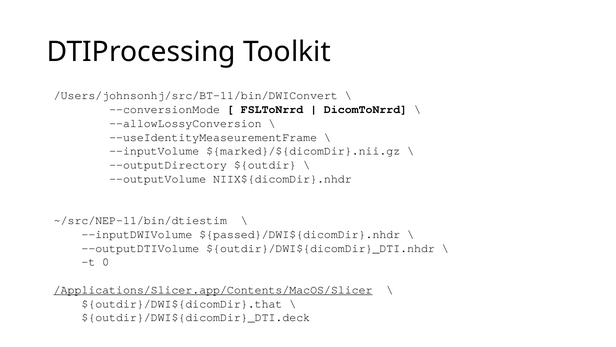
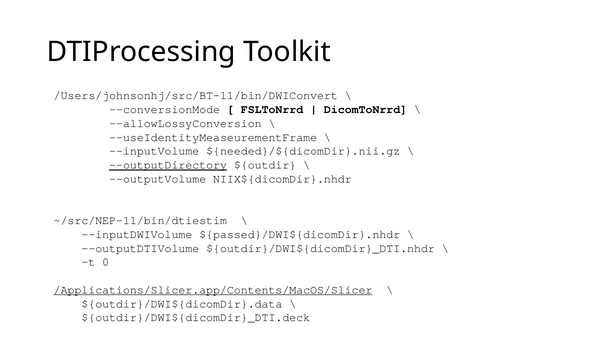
${marked}/${dicomDir}.nii.gz: ${marked}/${dicomDir}.nii.gz -> ${needed}/${dicomDir}.nii.gz
--outputDirectory underline: none -> present
${outdir}/DWI${dicomDir}.that: ${outdir}/DWI${dicomDir}.that -> ${outdir}/DWI${dicomDir}.data
